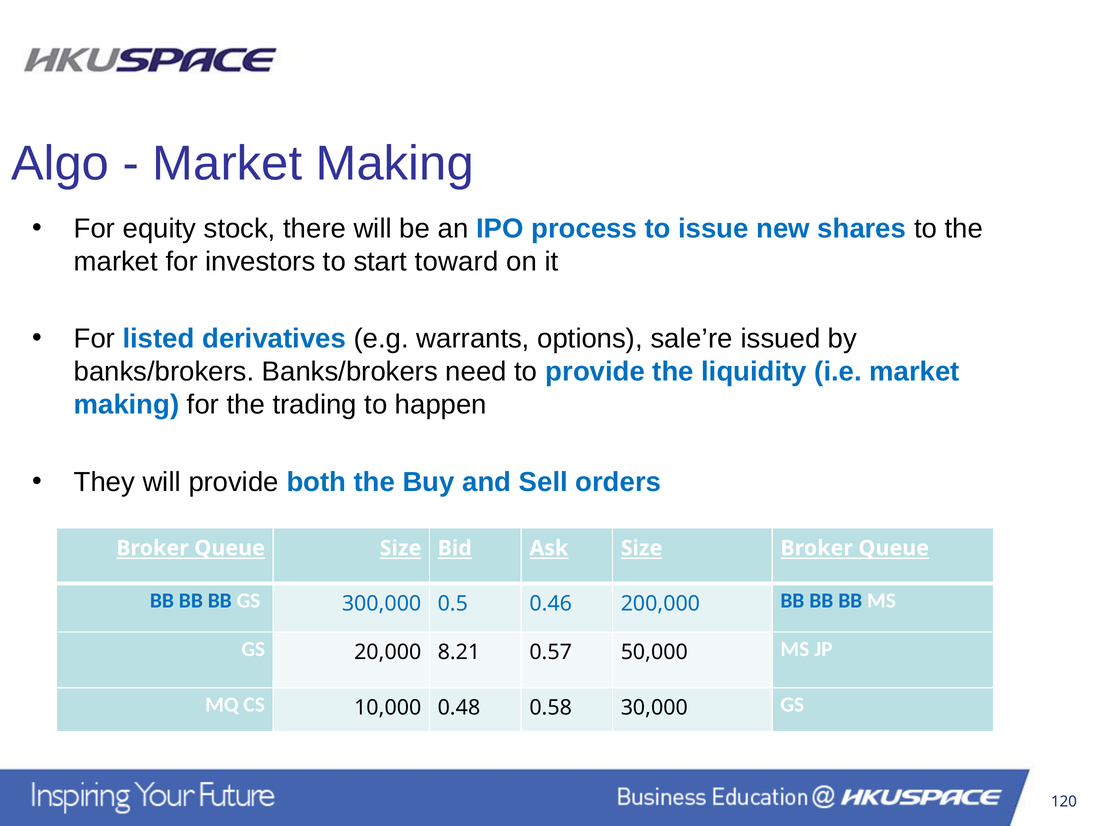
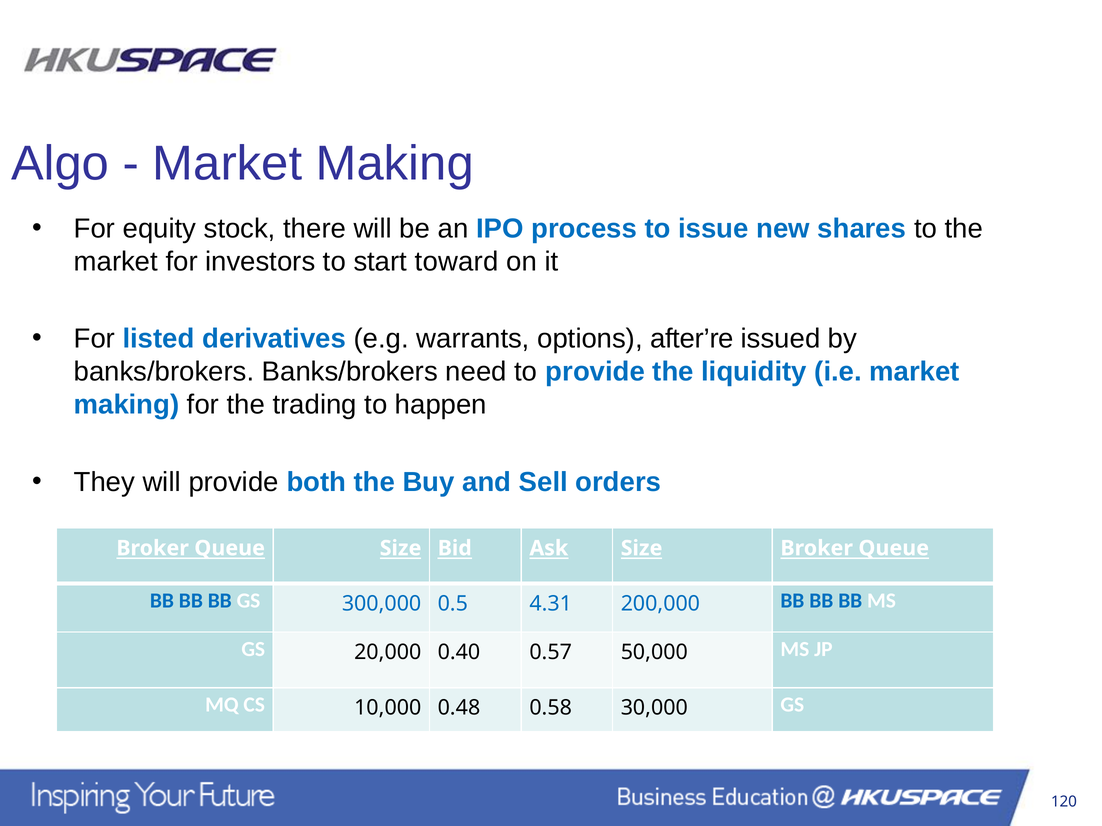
sale’re: sale’re -> after’re
0.46: 0.46 -> 4.31
8.21: 8.21 -> 0.40
